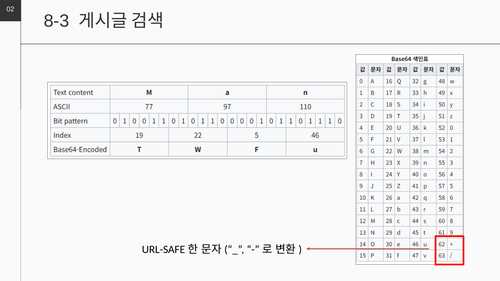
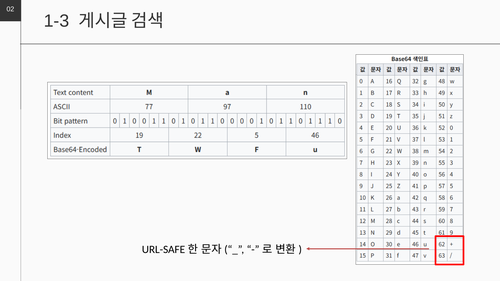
8-3: 8-3 -> 1-3
